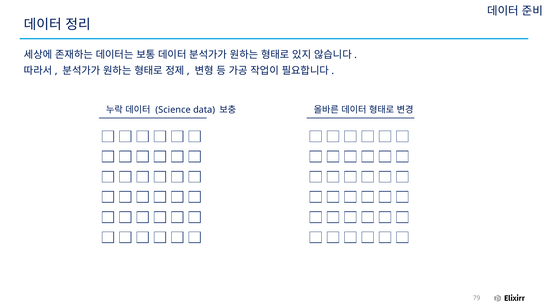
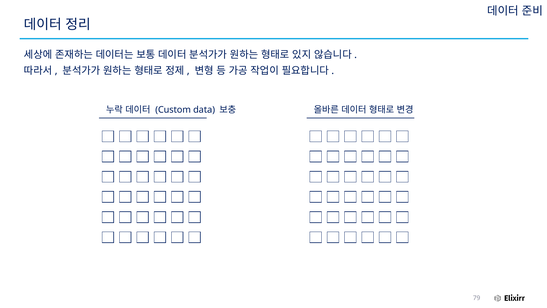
Science: Science -> Custom
